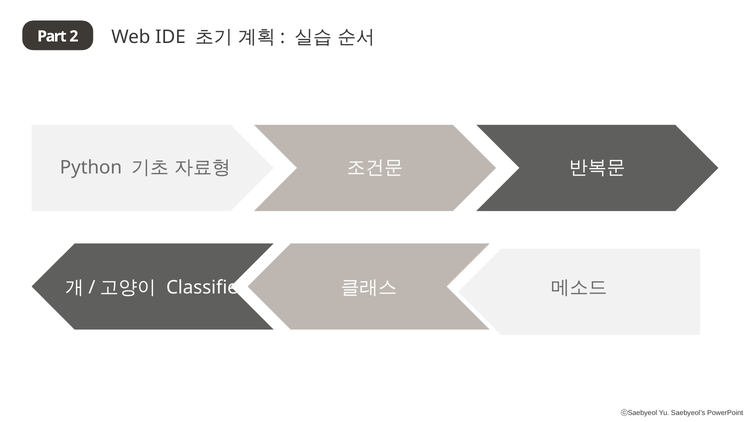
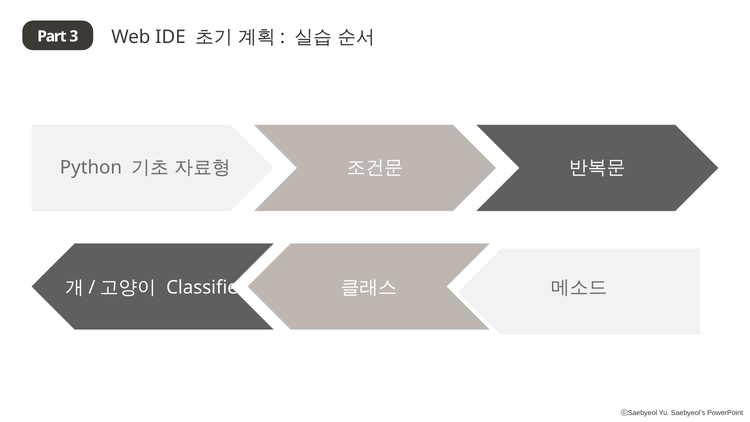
2: 2 -> 3
